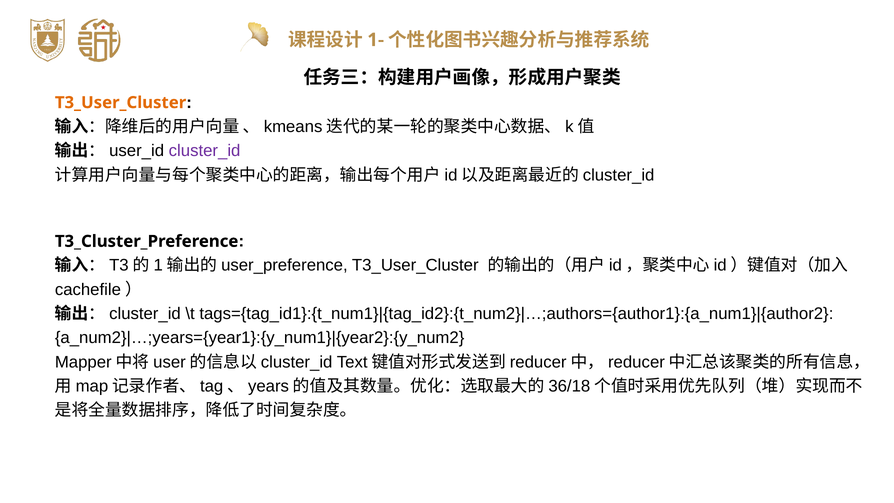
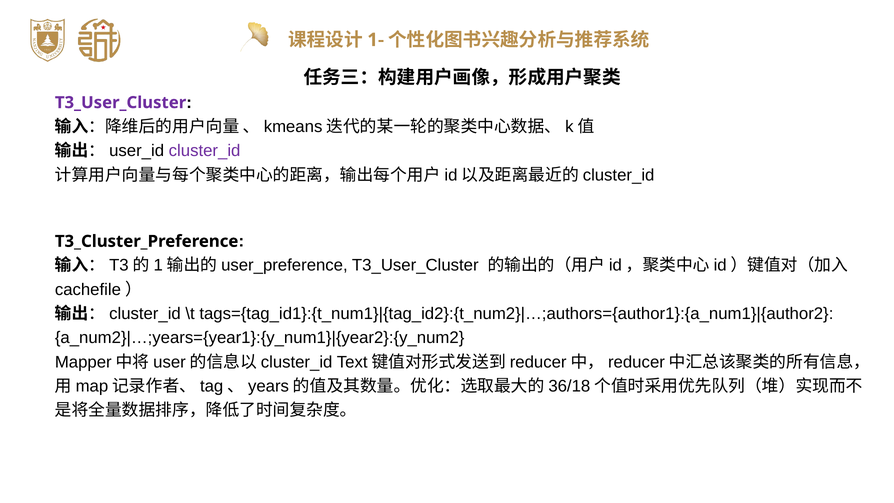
T3_User_Cluster at (121, 103) colour: orange -> purple
